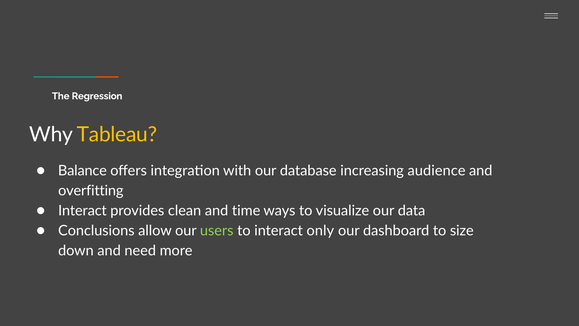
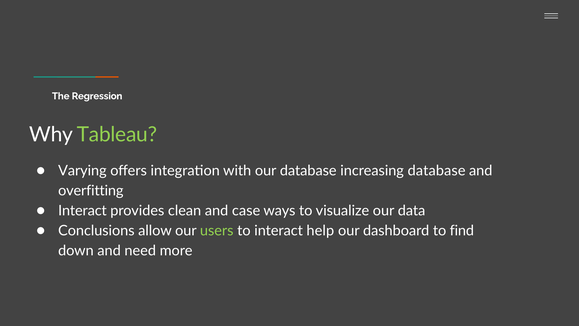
Tableau colour: yellow -> light green
Balance: Balance -> Varying
increasing audience: audience -> database
time: time -> case
only: only -> help
size: size -> find
